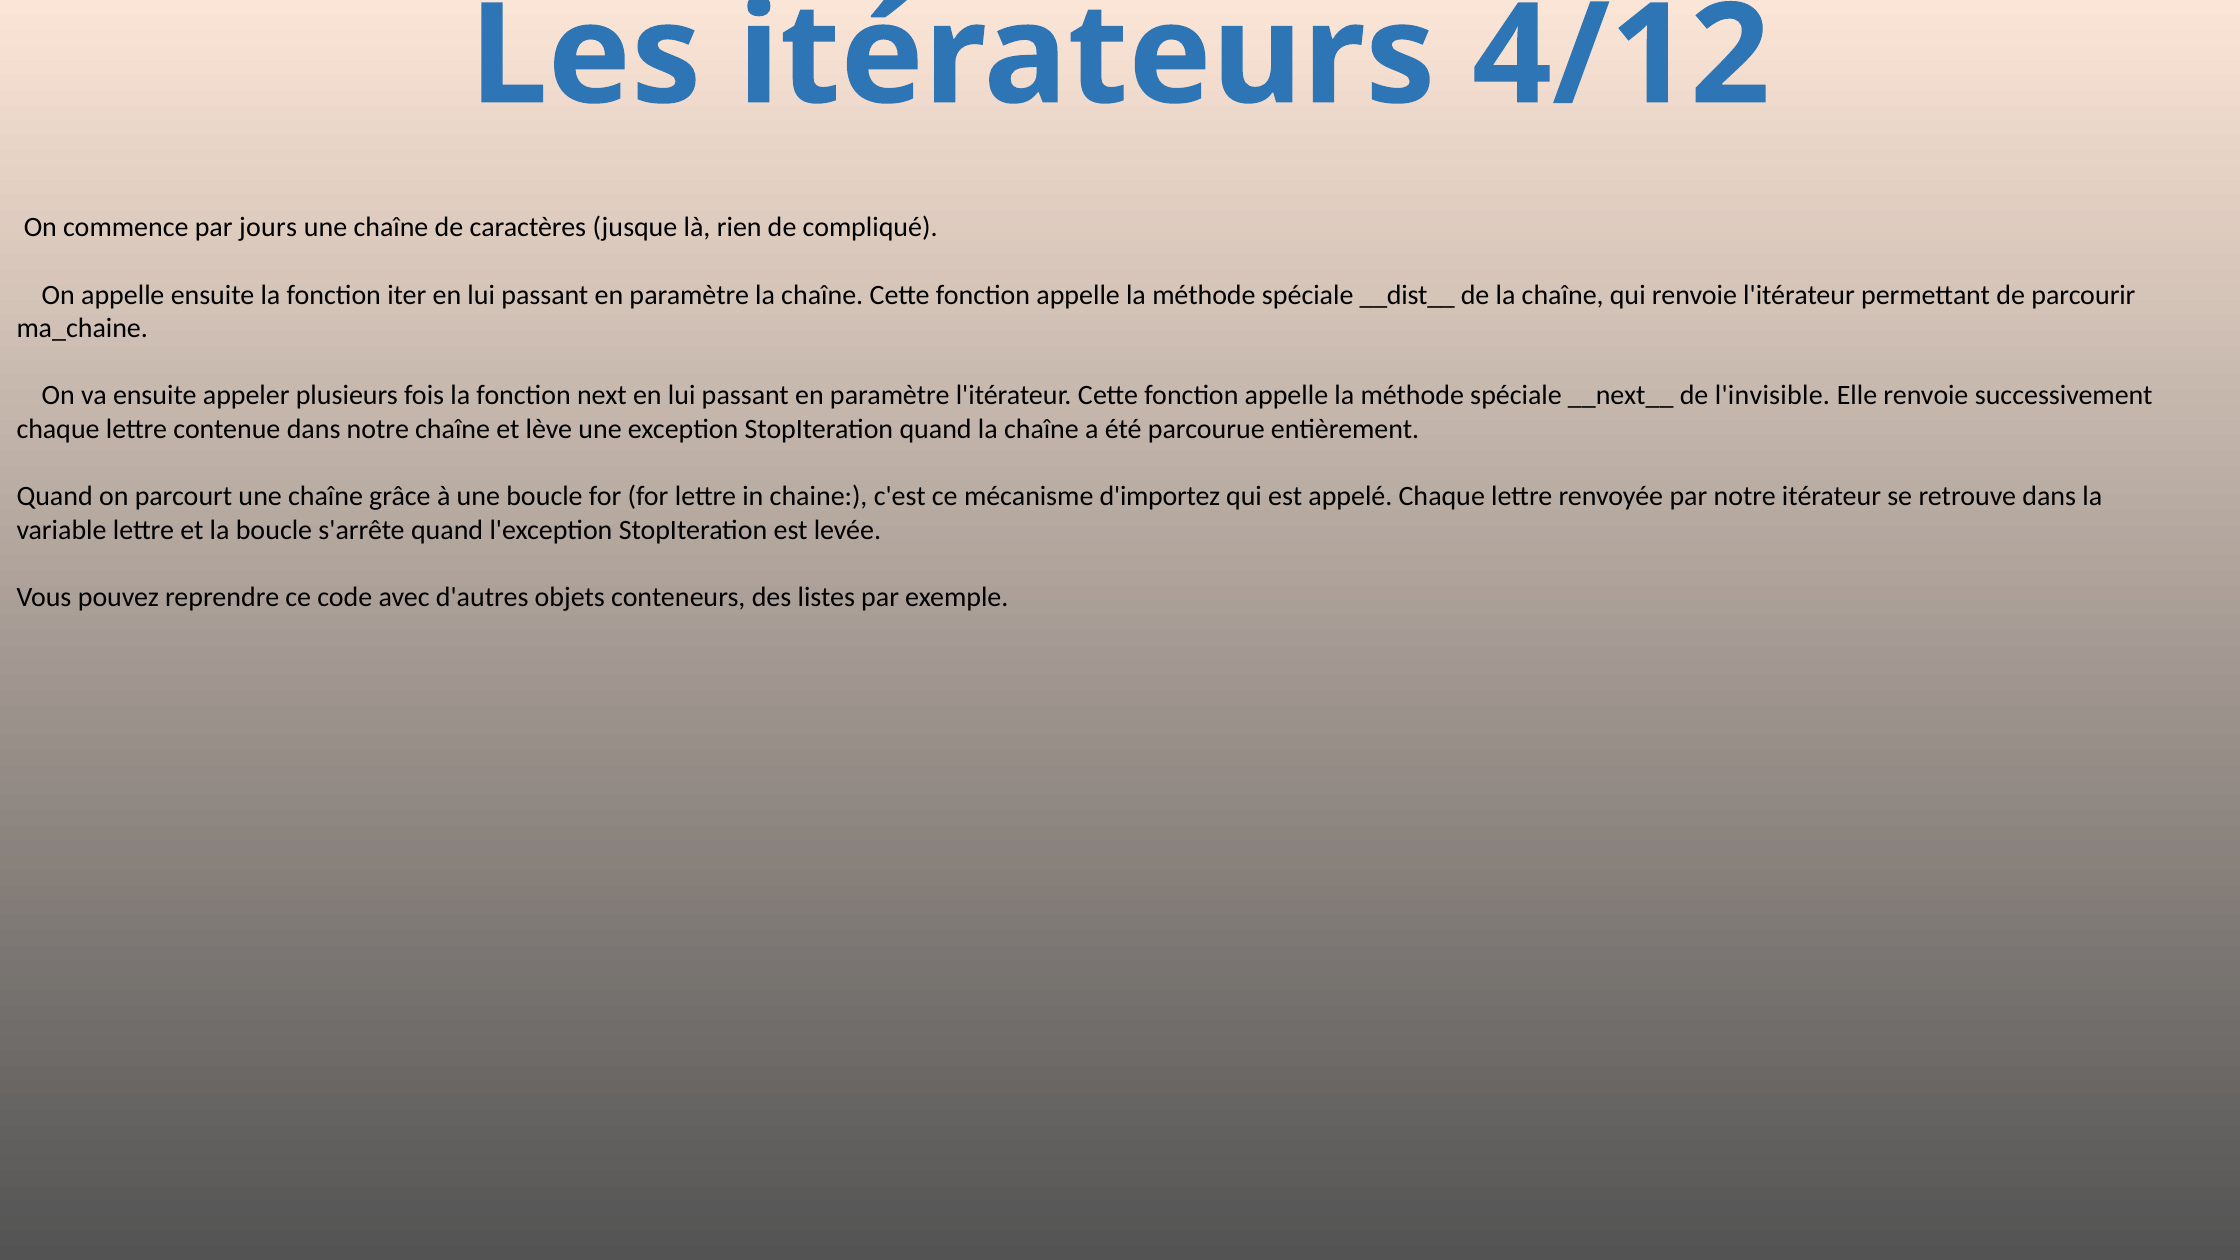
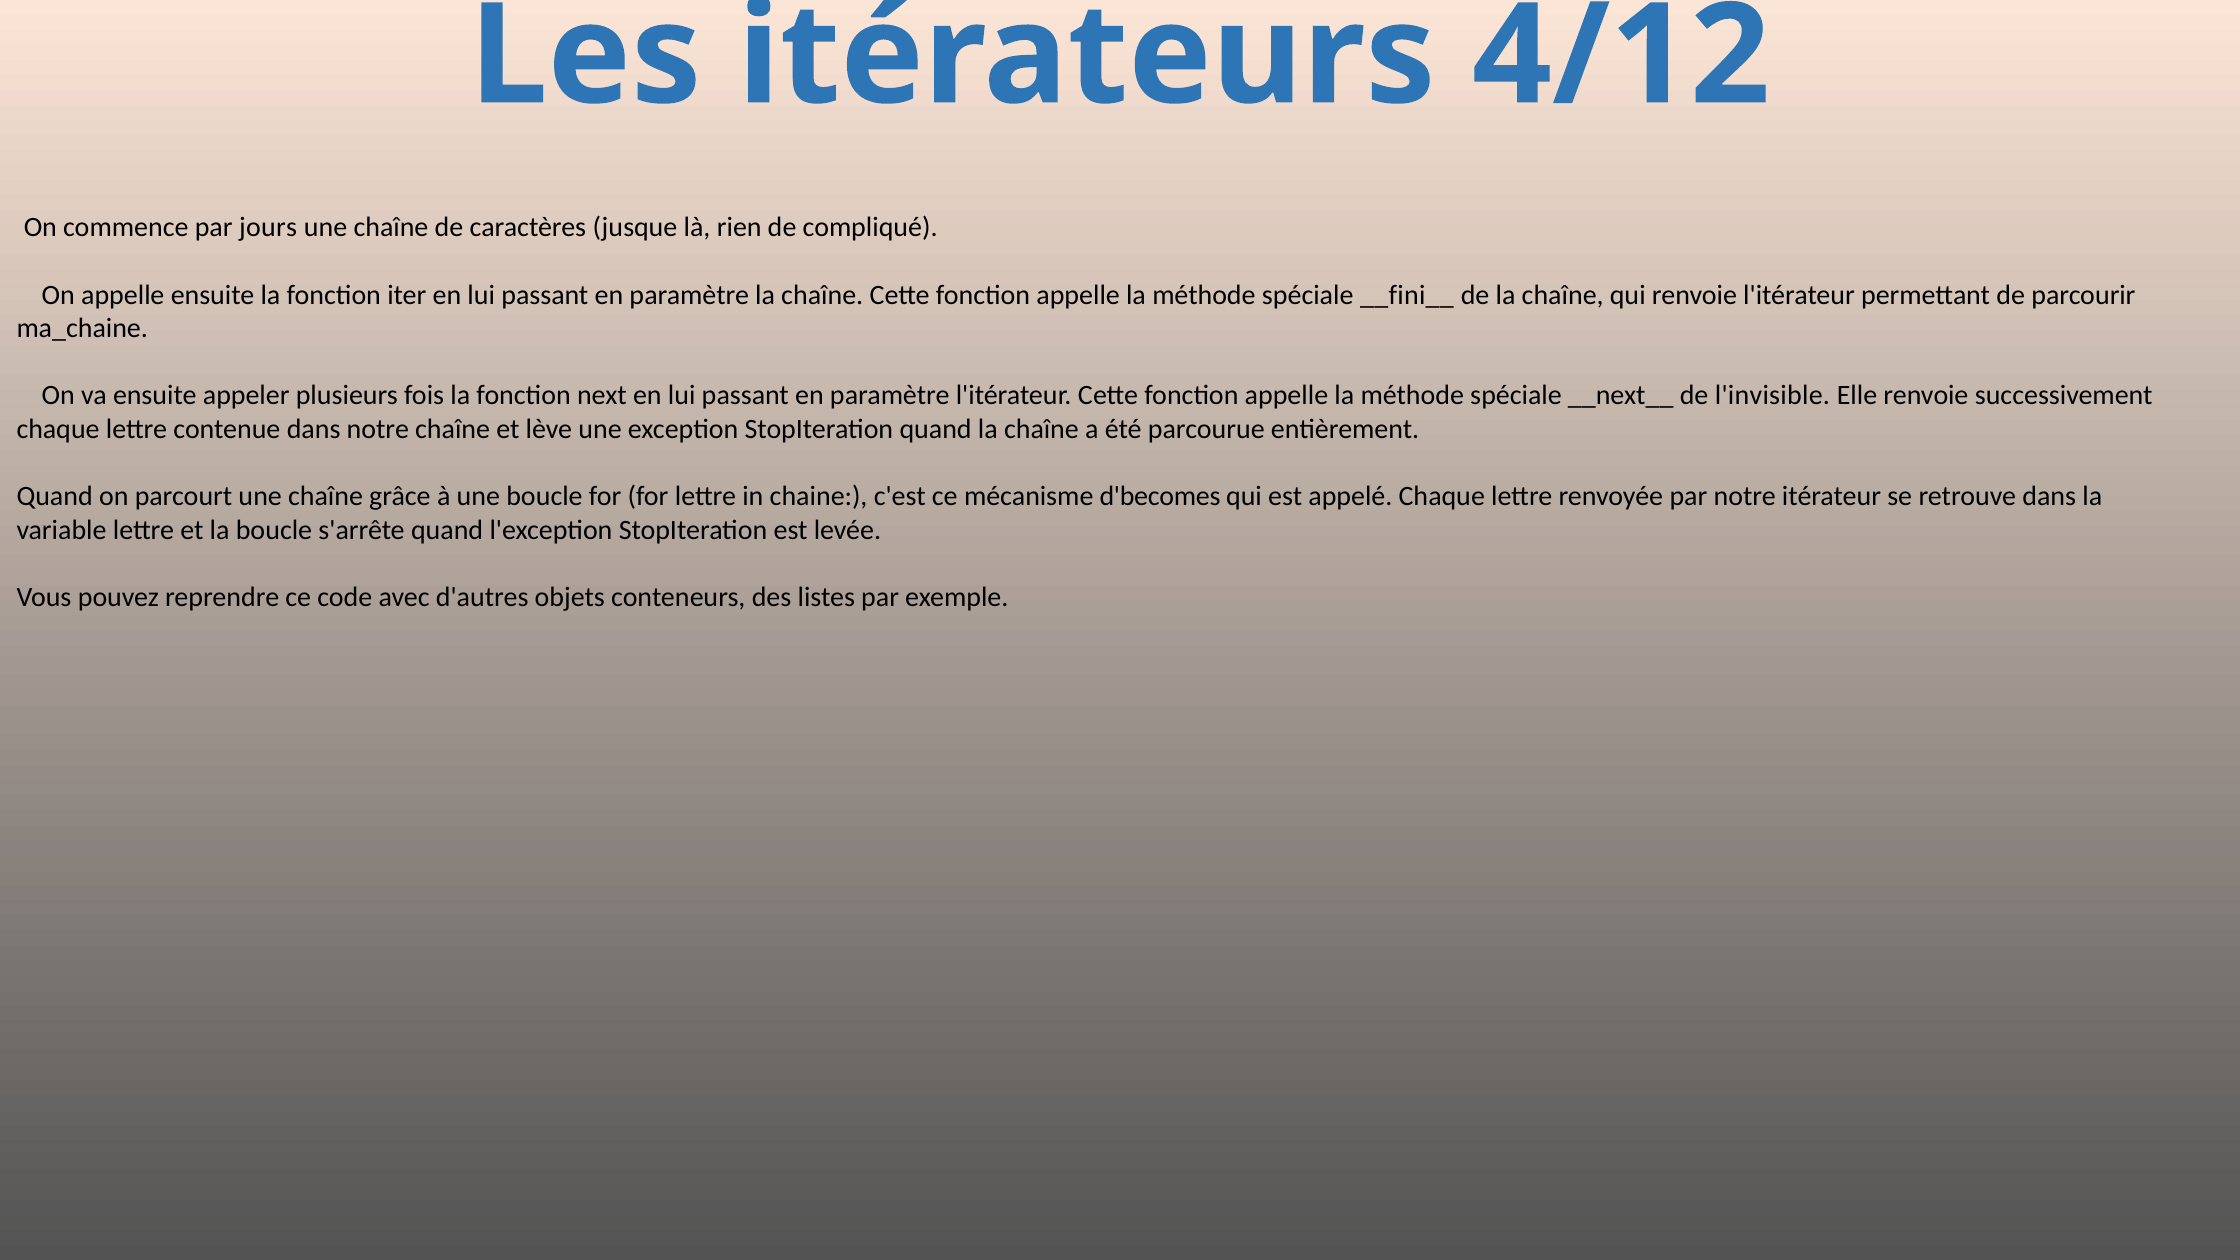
__dist__: __dist__ -> __fini__
d'importez: d'importez -> d'becomes
